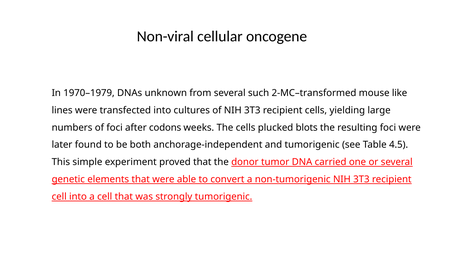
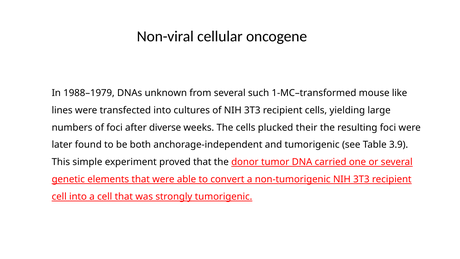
1970–1979: 1970–1979 -> 1988–1979
2-MC–transformed: 2-MC–transformed -> 1-MC–transformed
codons: codons -> diverse
blots: blots -> their
4.5: 4.5 -> 3.9
